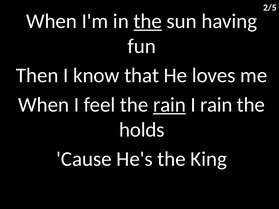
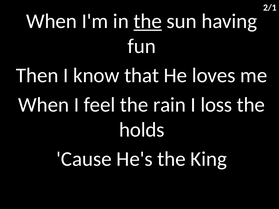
2/5: 2/5 -> 2/1
rain at (169, 105) underline: present -> none
I rain: rain -> loss
